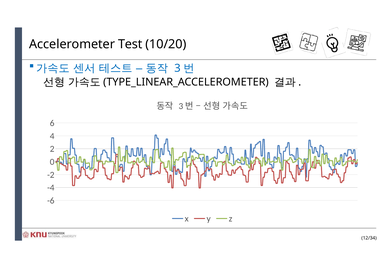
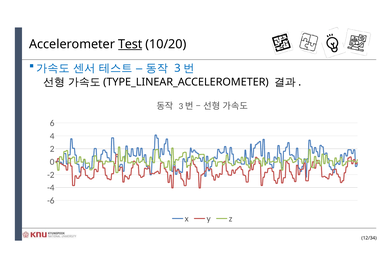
Test underline: none -> present
